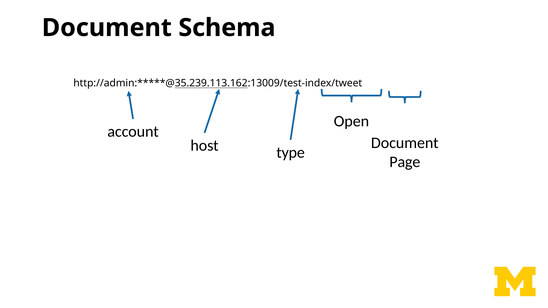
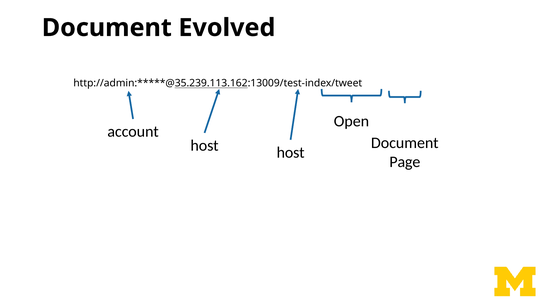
Schema: Schema -> Evolved
host type: type -> host
